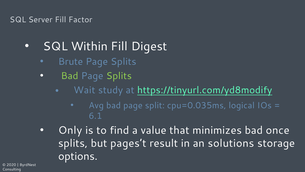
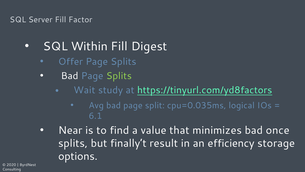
Brute: Brute -> Offer
Bad at (70, 76) colour: light green -> white
https://tinyurl.com/yd8modify: https://tinyurl.com/yd8modify -> https://tinyurl.com/yd8factors
Only: Only -> Near
pages’t: pages’t -> finally’t
solutions: solutions -> efficiency
